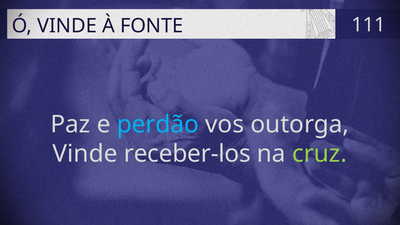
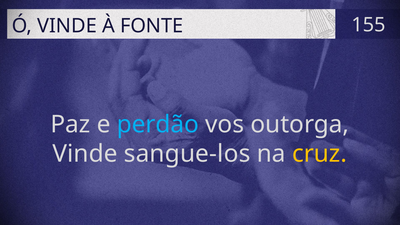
111: 111 -> 155
receber-los: receber-los -> sangue-los
cruz colour: light green -> yellow
